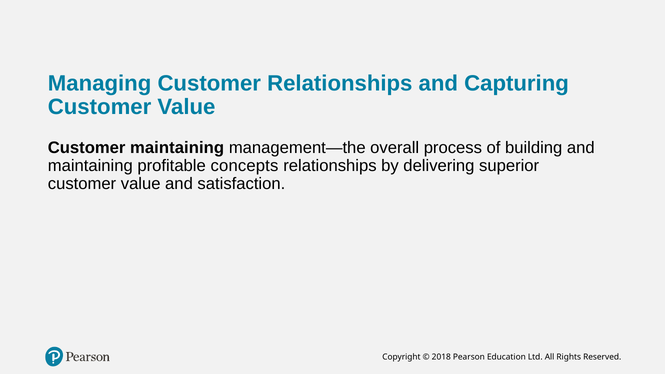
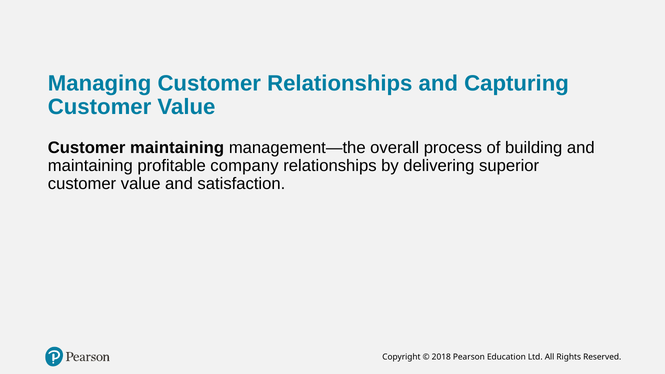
concepts: concepts -> company
